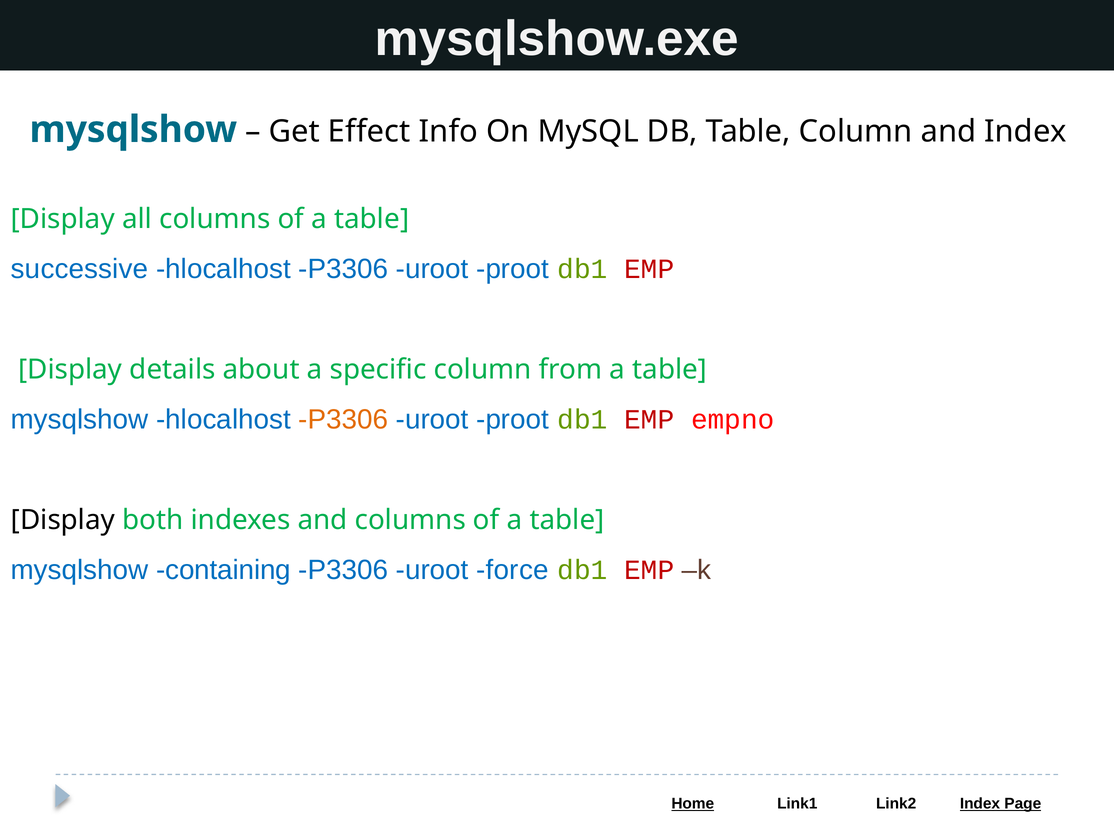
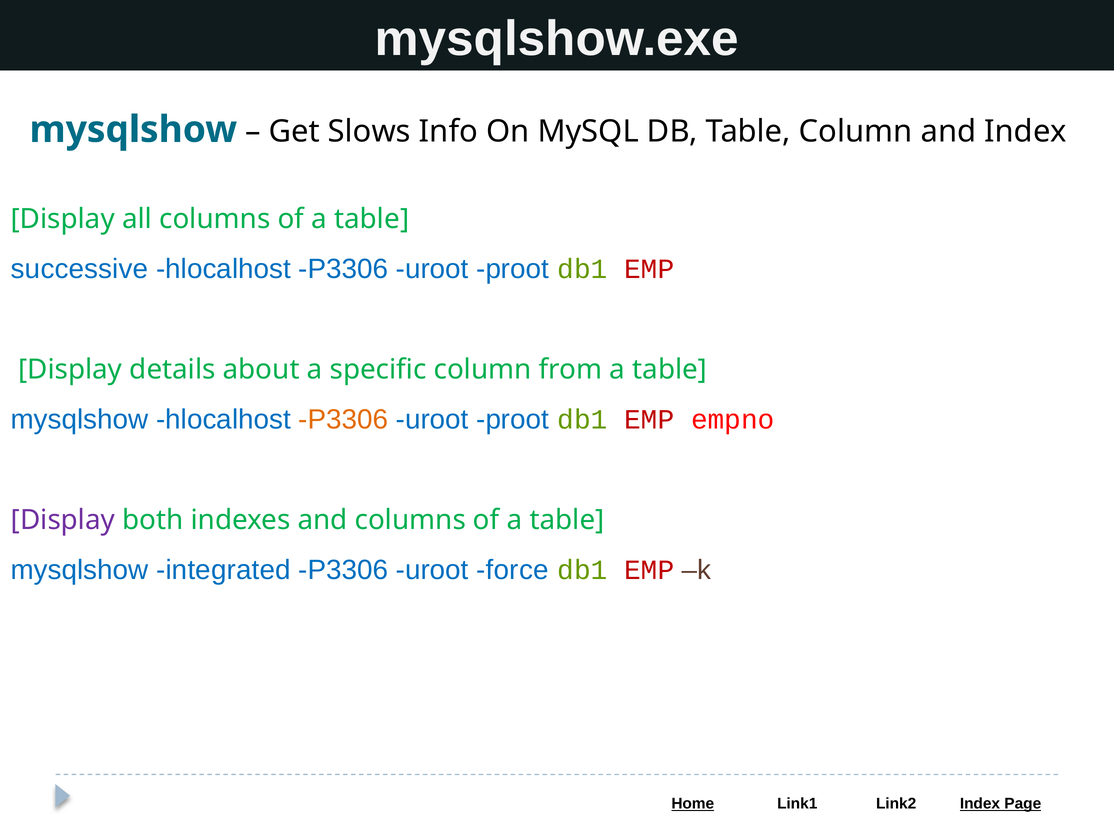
Effect: Effect -> Slows
Display at (63, 520) colour: black -> purple
containing: containing -> integrated
